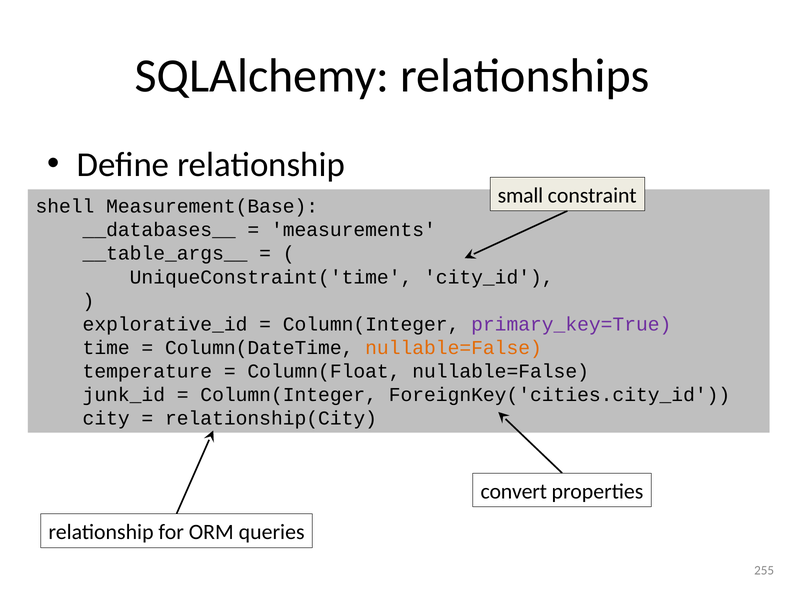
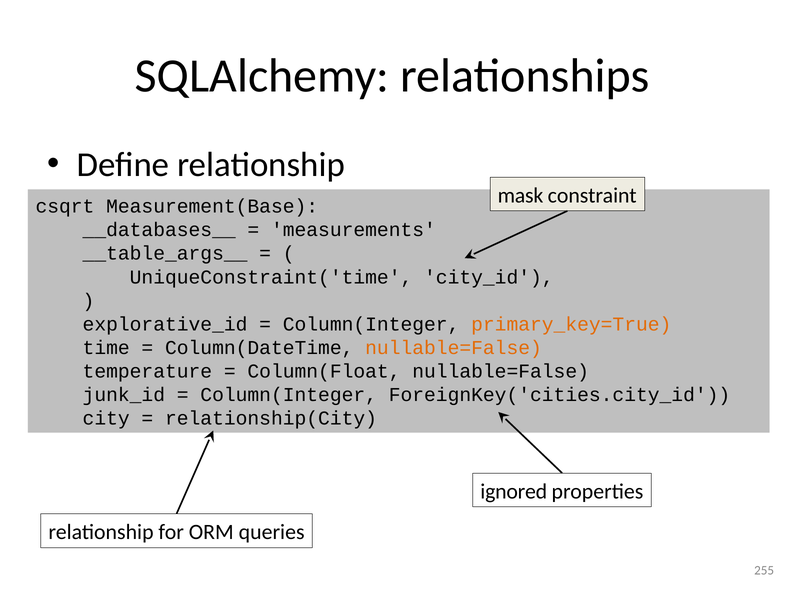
small: small -> mask
shell: shell -> csqrt
primary_key=True colour: purple -> orange
convert: convert -> ignored
